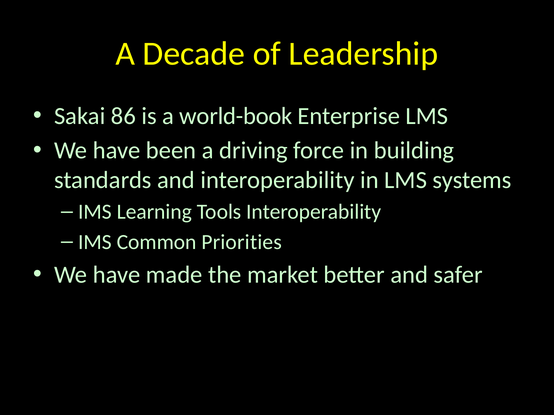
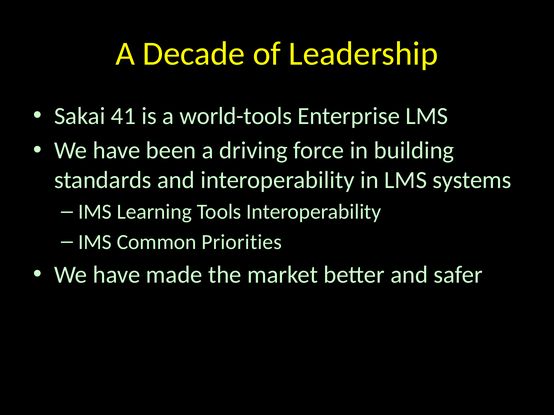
86: 86 -> 41
world-book: world-book -> world-tools
